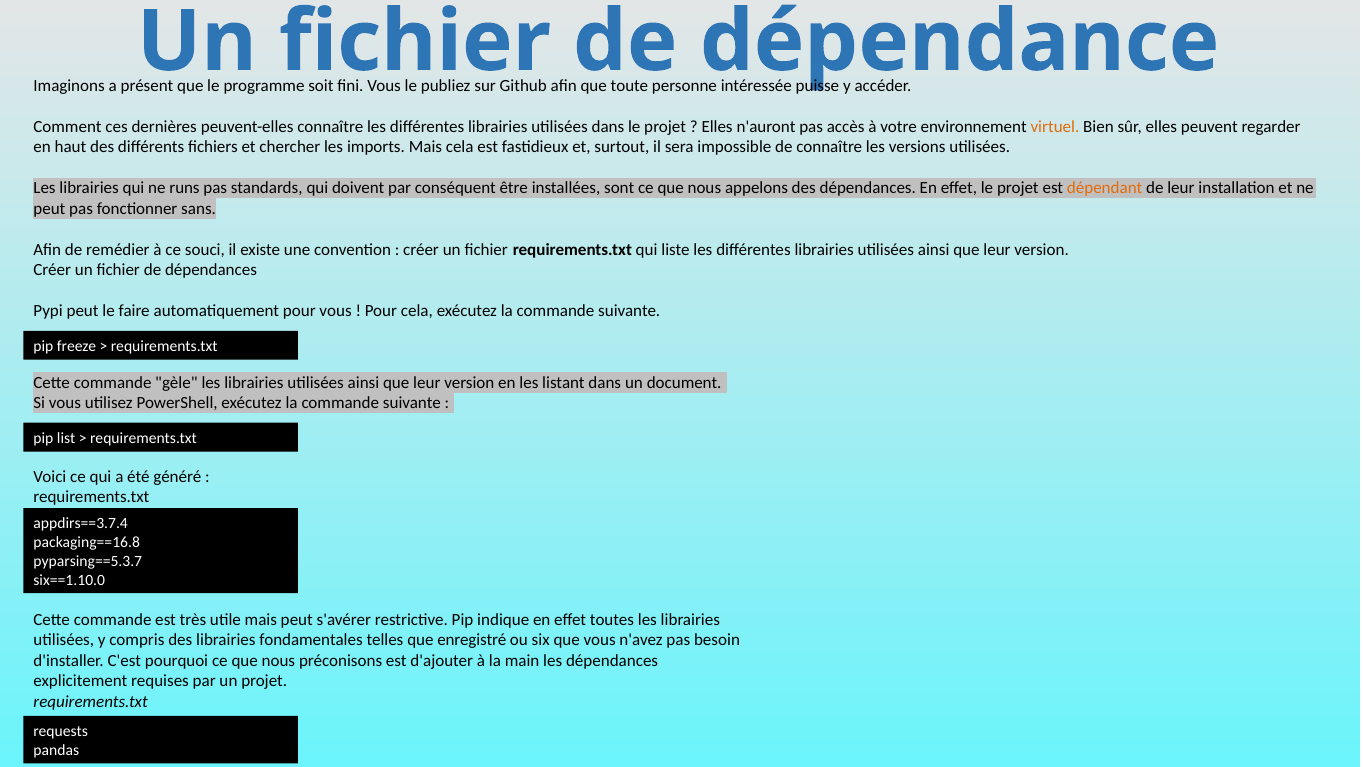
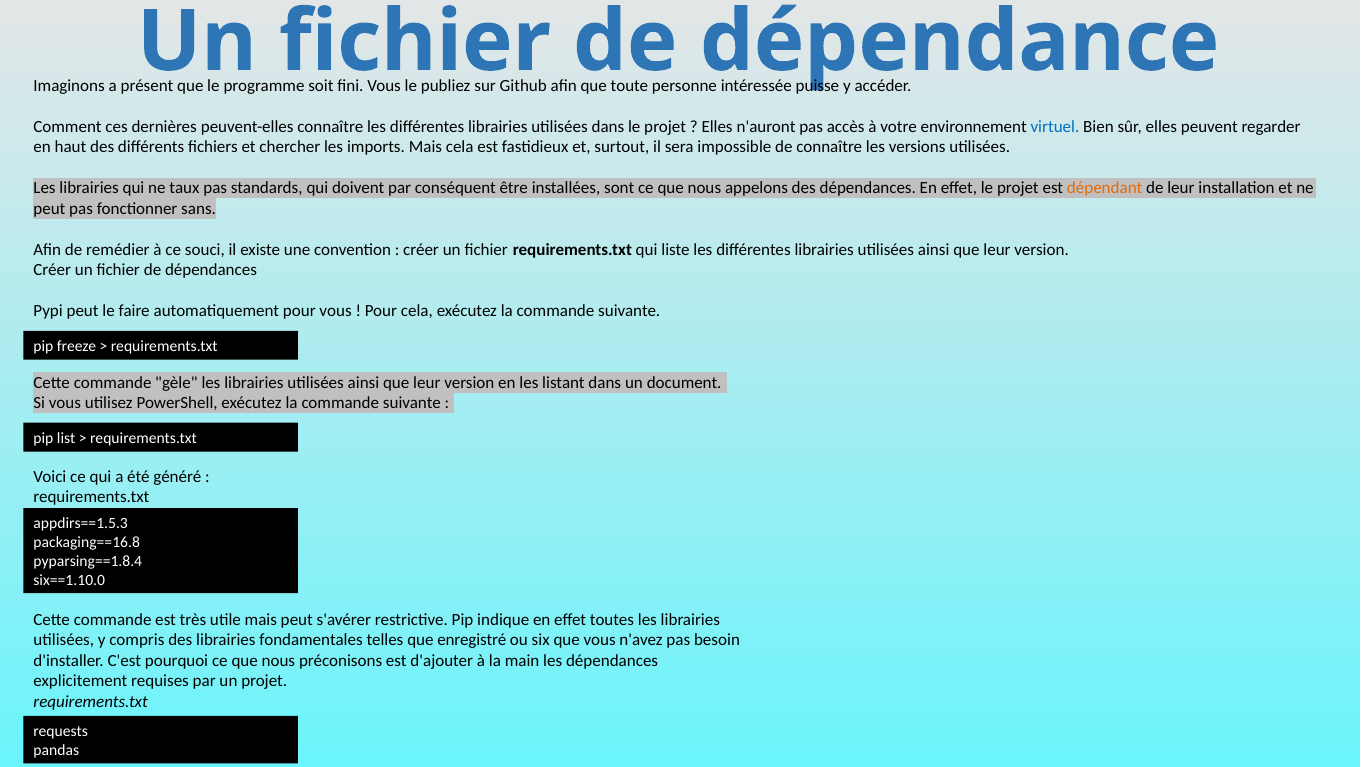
virtuel colour: orange -> blue
runs: runs -> taux
appdirs==3.7.4: appdirs==3.7.4 -> appdirs==1.5.3
pyparsing==5.3.7: pyparsing==5.3.7 -> pyparsing==1.8.4
